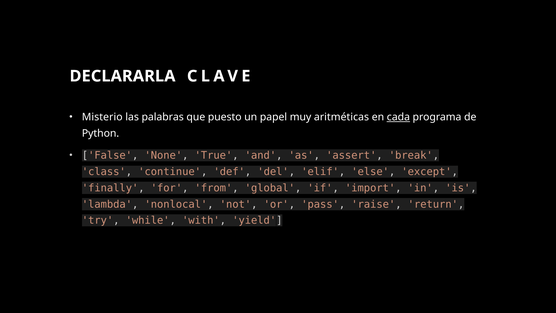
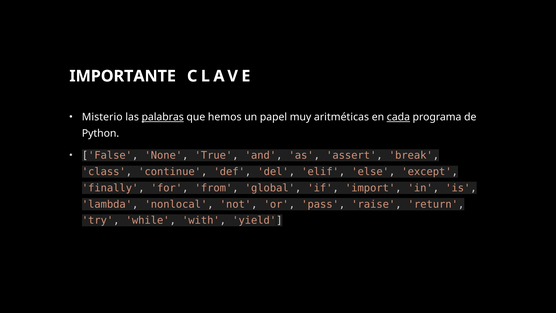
DECLARARLA: DECLARARLA -> IMPORTANTE
palabras underline: none -> present
puesto: puesto -> hemos
